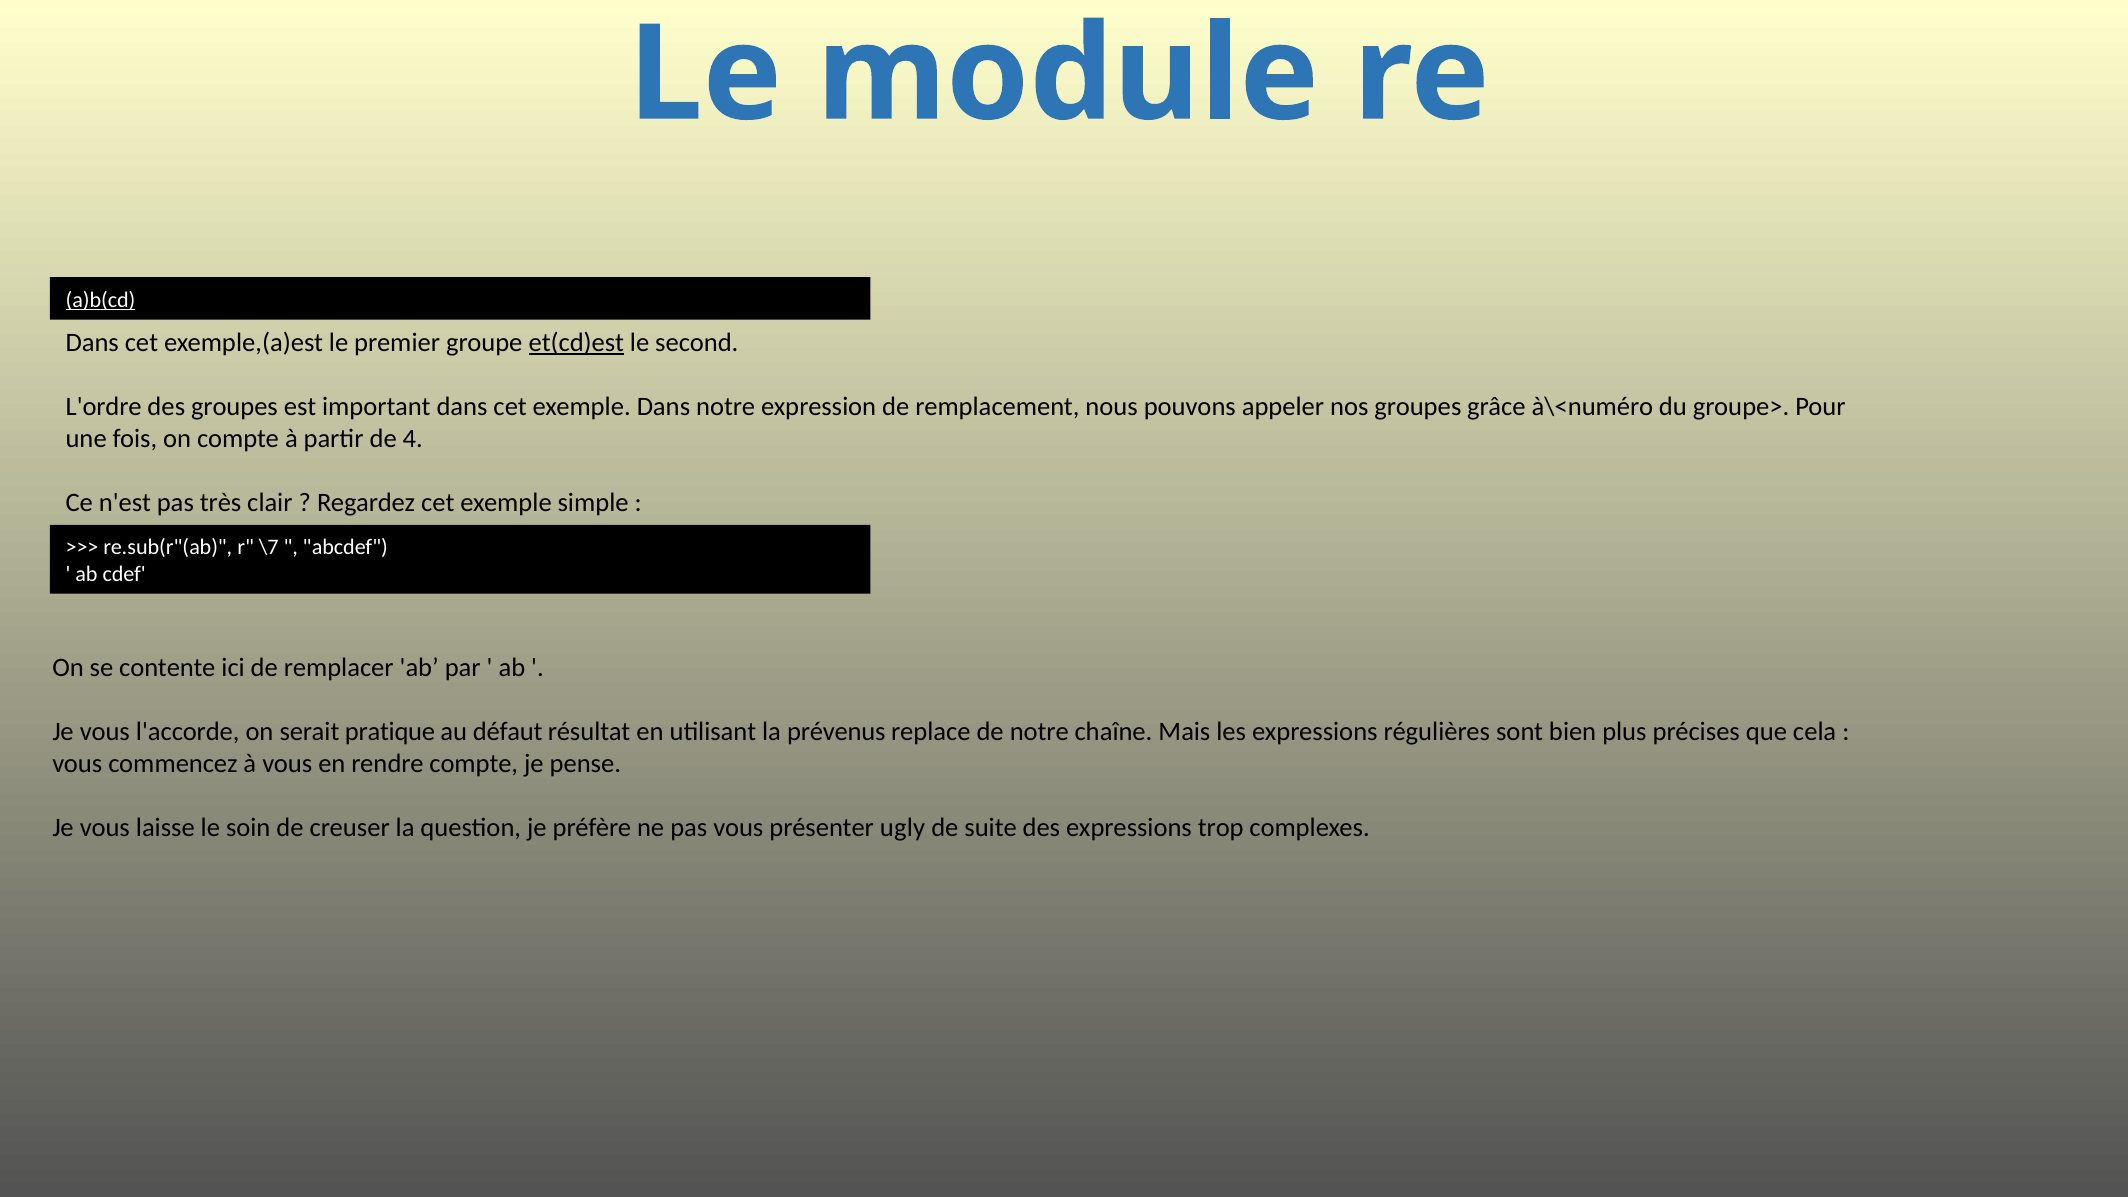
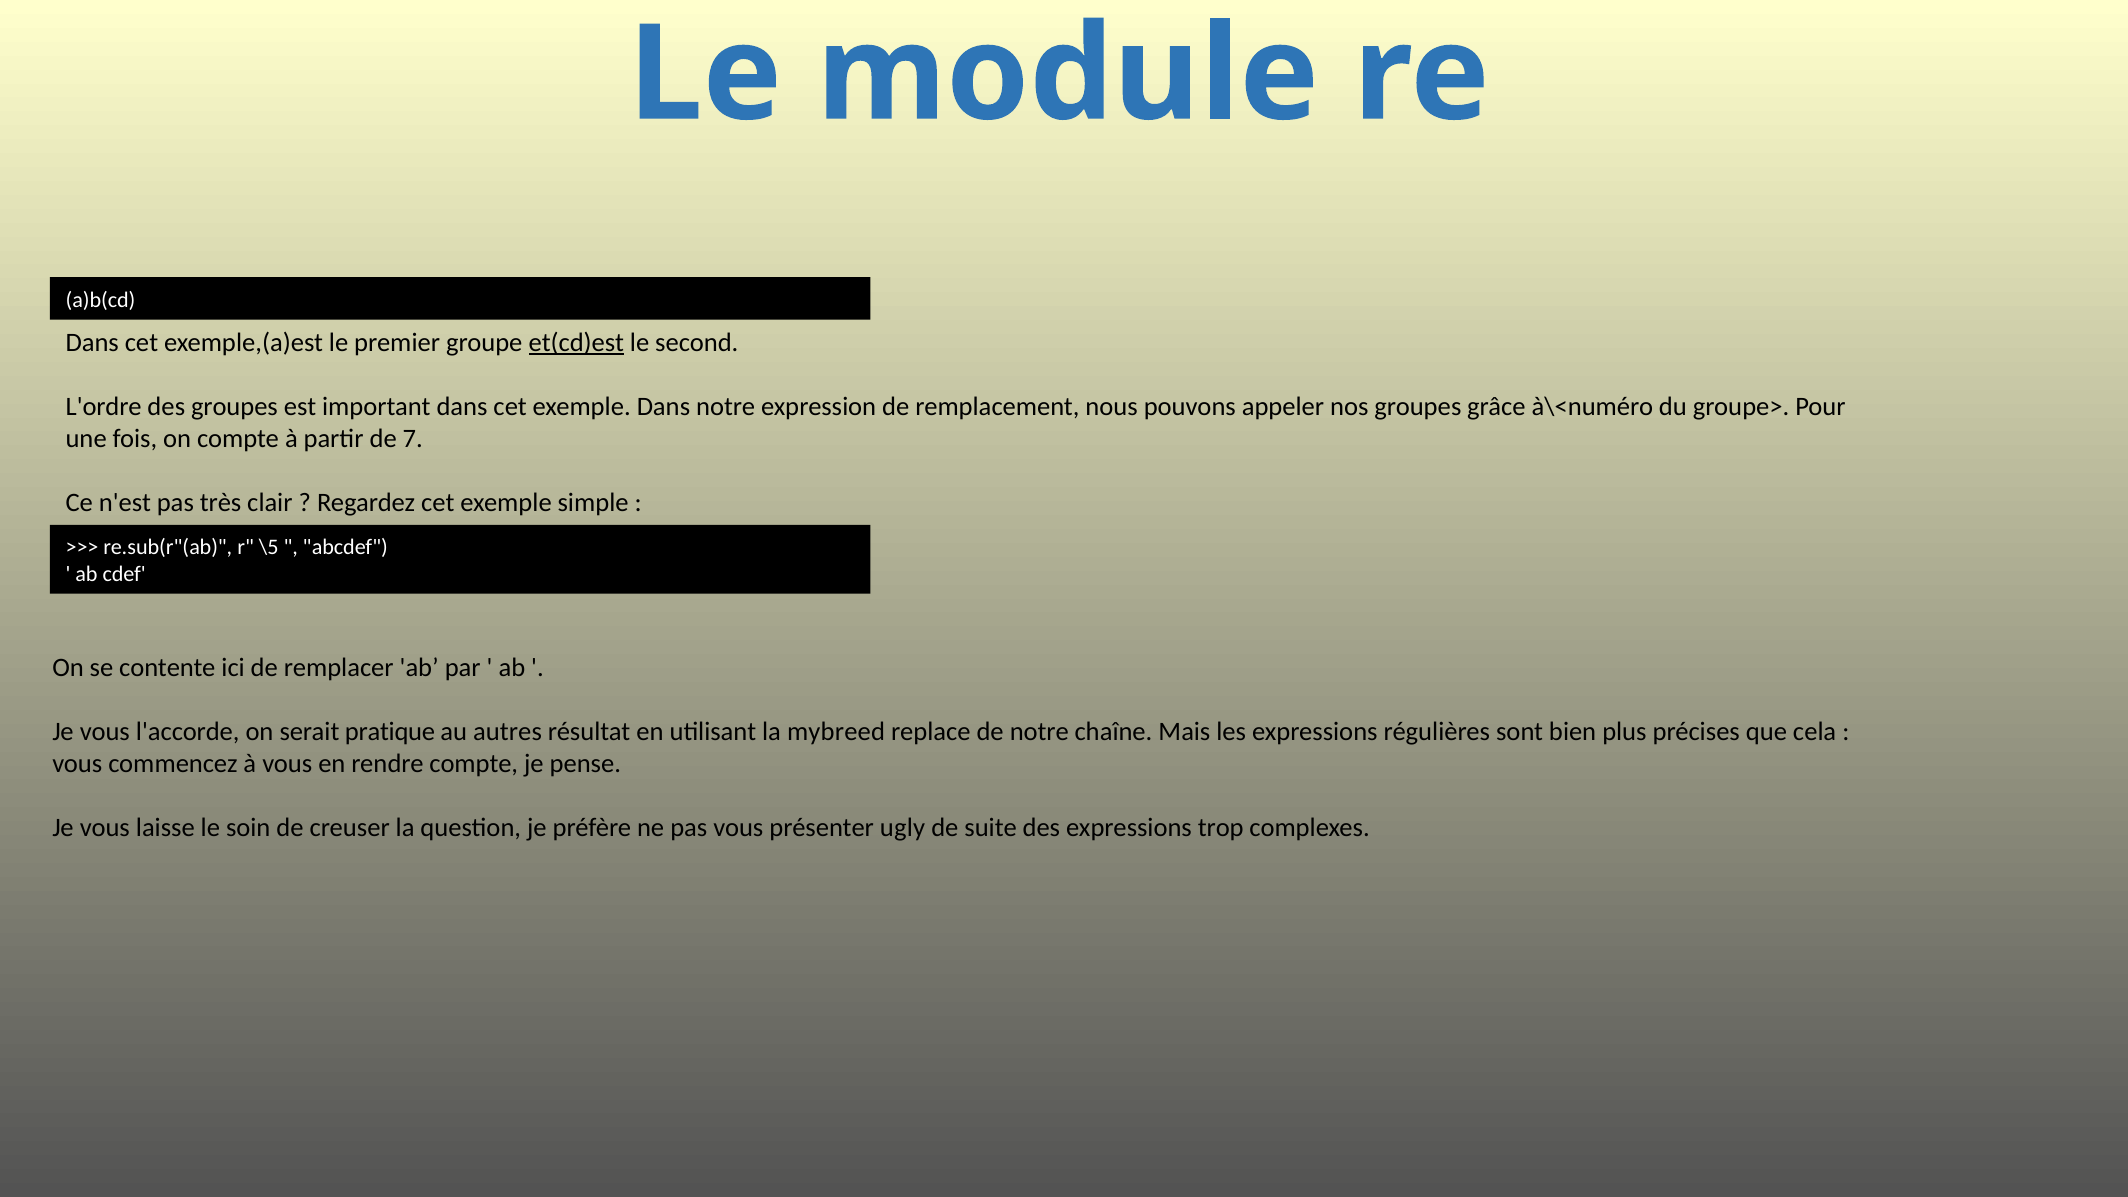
a)b(cd underline: present -> none
4: 4 -> 7
\7: \7 -> \5
défaut: défaut -> autres
prévenus: prévenus -> mybreed
